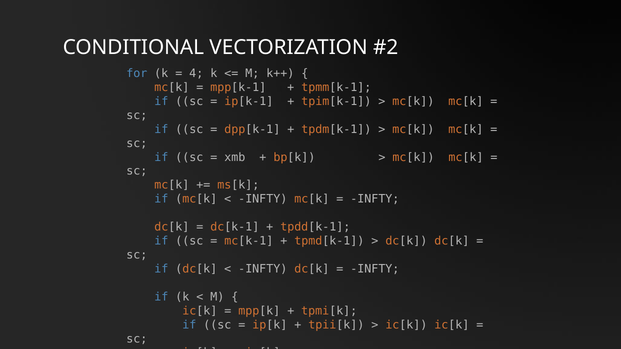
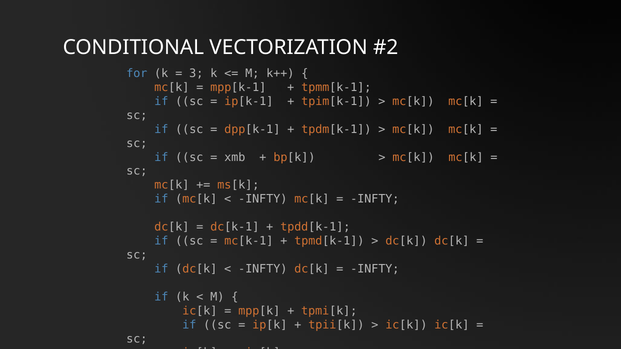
4: 4 -> 3
